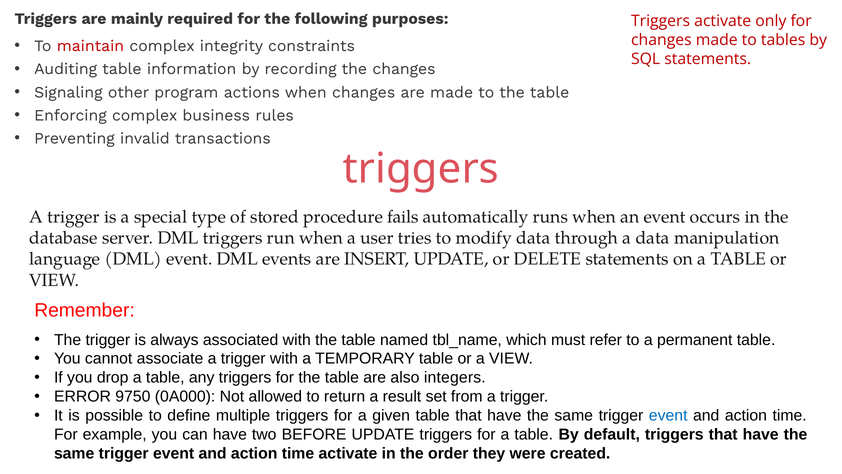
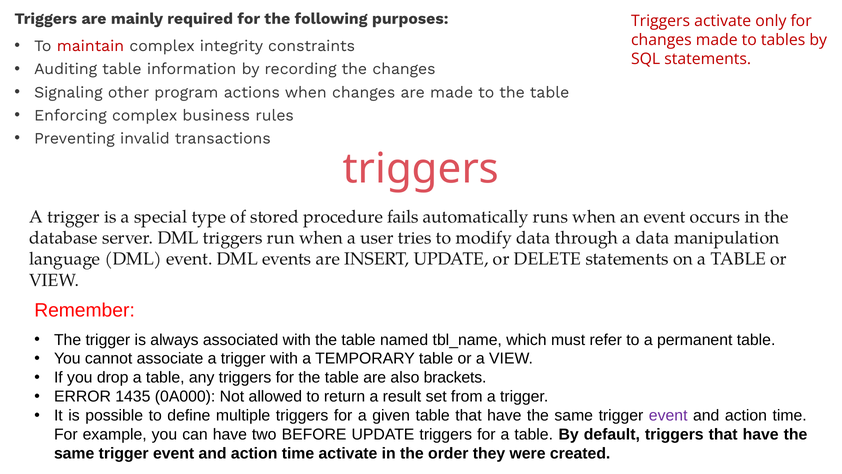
integers: integers -> brackets
9750: 9750 -> 1435
event at (668, 415) colour: blue -> purple
